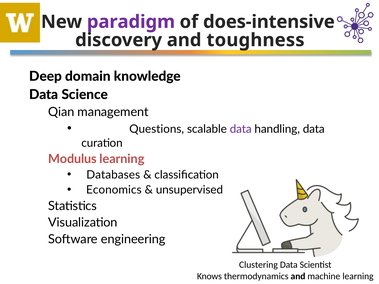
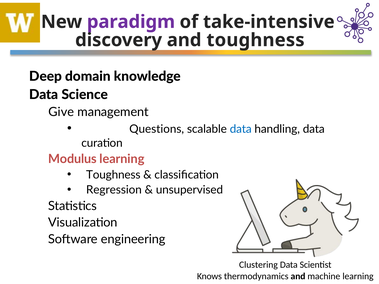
does-intensive: does-intensive -> take-intensive
Qian: Qian -> Give
data at (241, 129) colour: purple -> blue
Databases at (113, 175): Databases -> Toughness
Economics: Economics -> Regression
